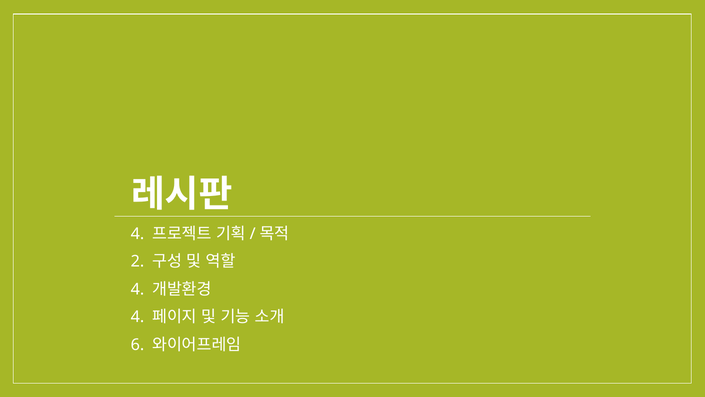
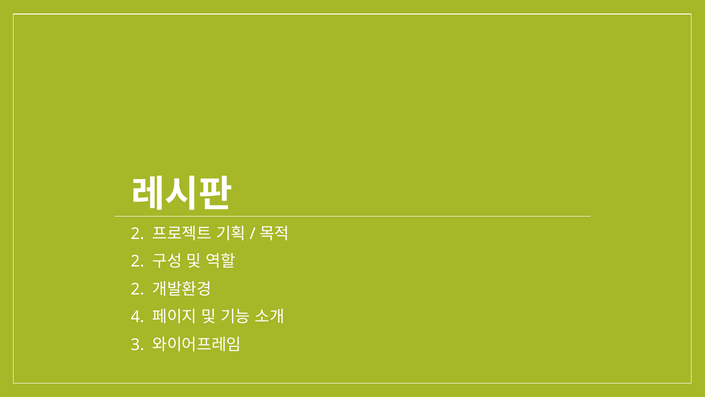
2 4: 4 -> 2
4 4: 4 -> 2
6 at (137, 344): 6 -> 3
